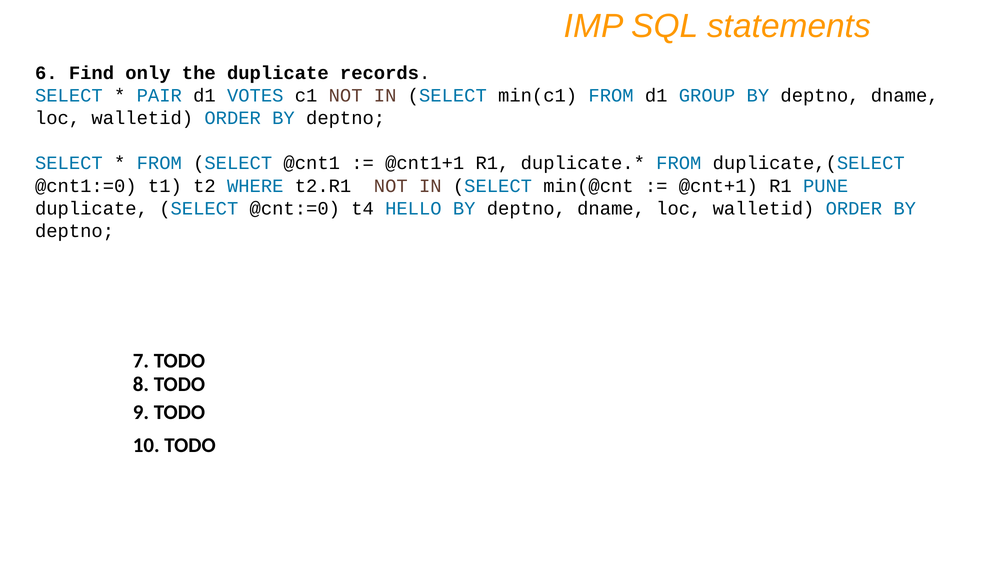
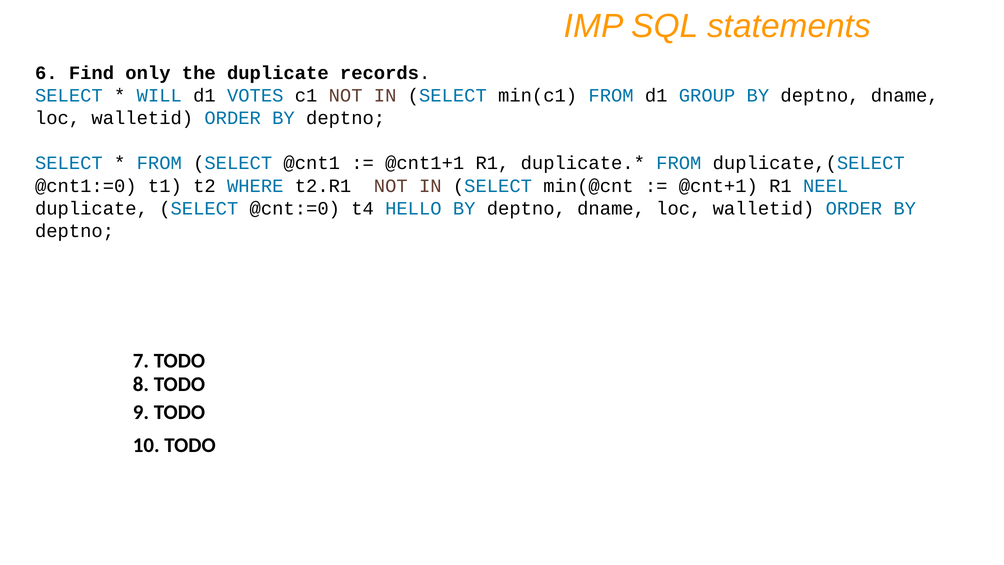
PAIR: PAIR -> WILL
PUNE: PUNE -> NEEL
